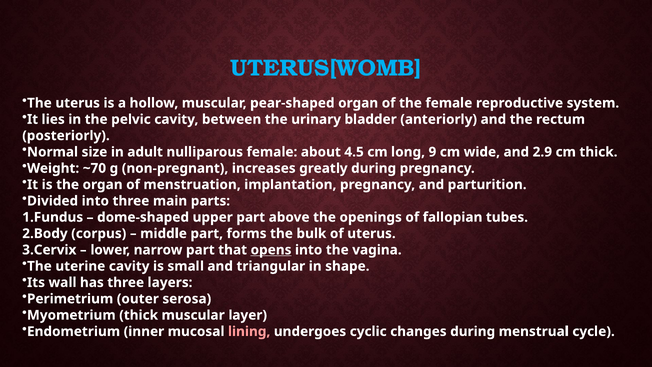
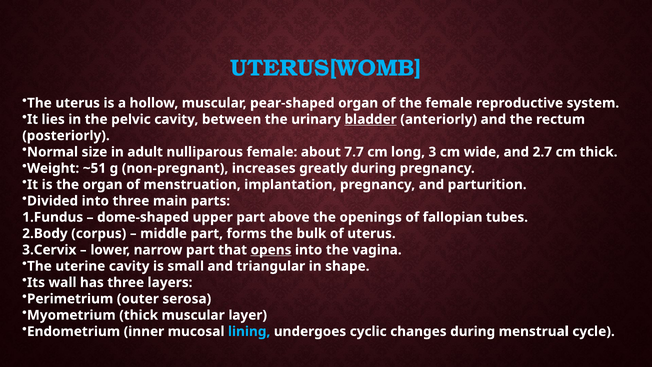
bladder underline: none -> present
4.5: 4.5 -> 7.7
9: 9 -> 3
2.9: 2.9 -> 2.7
~70: ~70 -> ~51
lining colour: pink -> light blue
